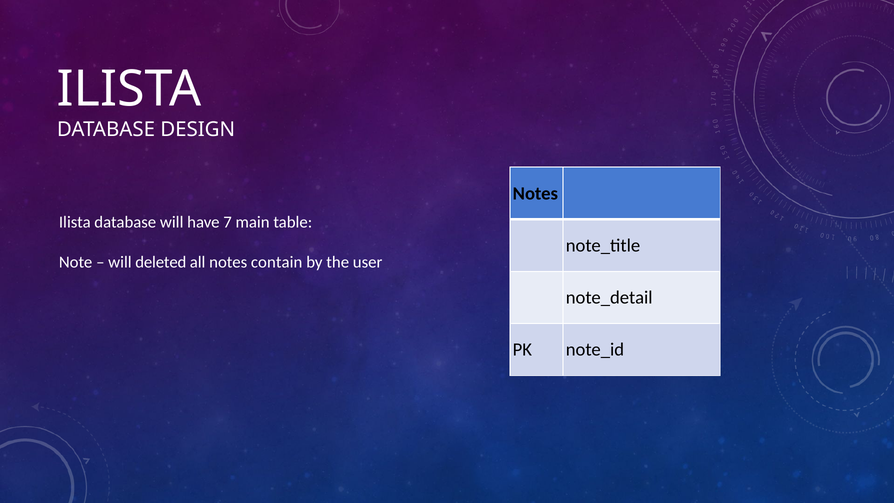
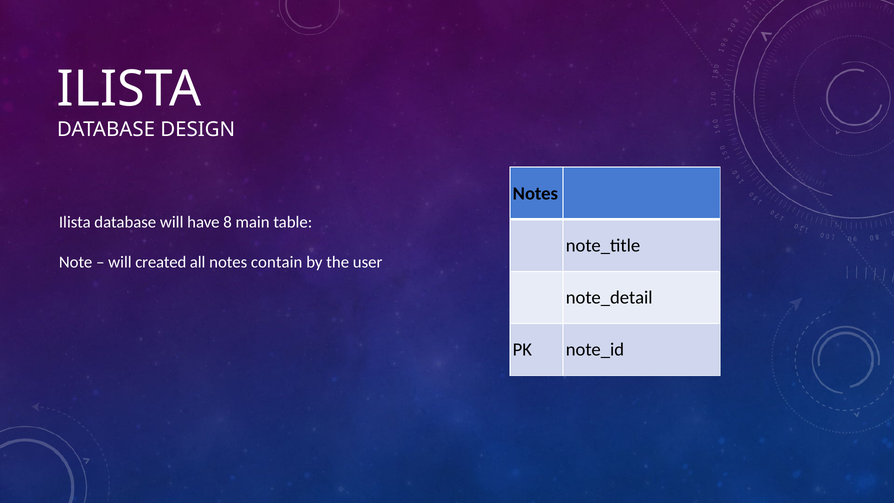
7: 7 -> 8
deleted: deleted -> created
